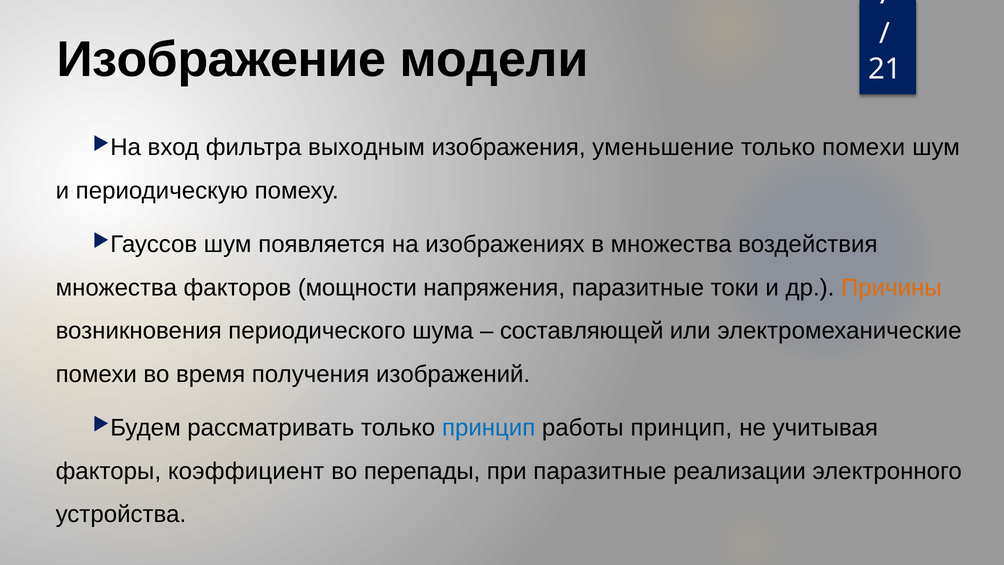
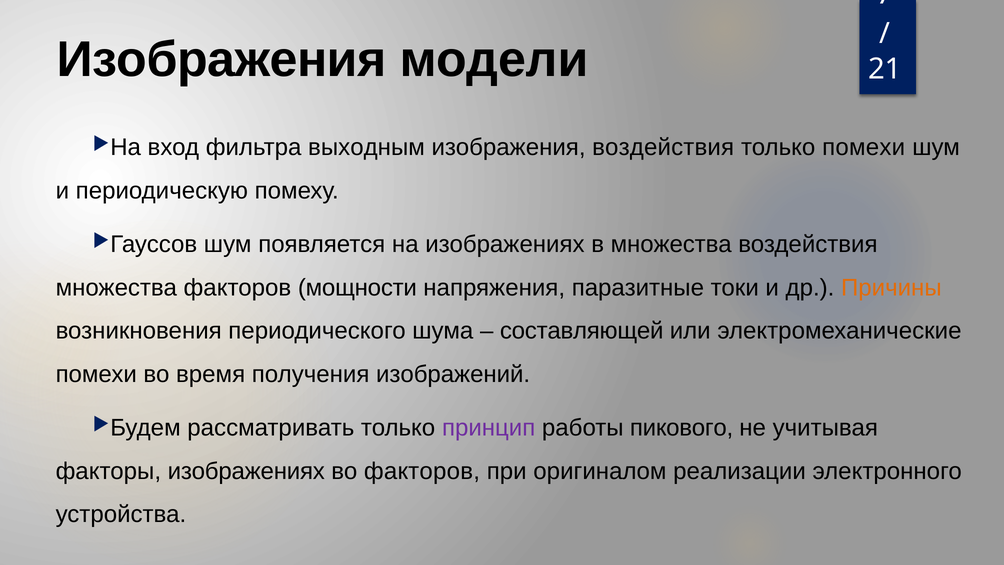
Изображение at (221, 60): Изображение -> Изображения
изображения уменьшение: уменьшение -> воздействия
принцип at (489, 428) colour: blue -> purple
работы принцип: принцип -> пикового
факторы коэффициент: коэффициент -> изображениях
во перепады: перепады -> факторов
при паразитные: паразитные -> оригиналом
